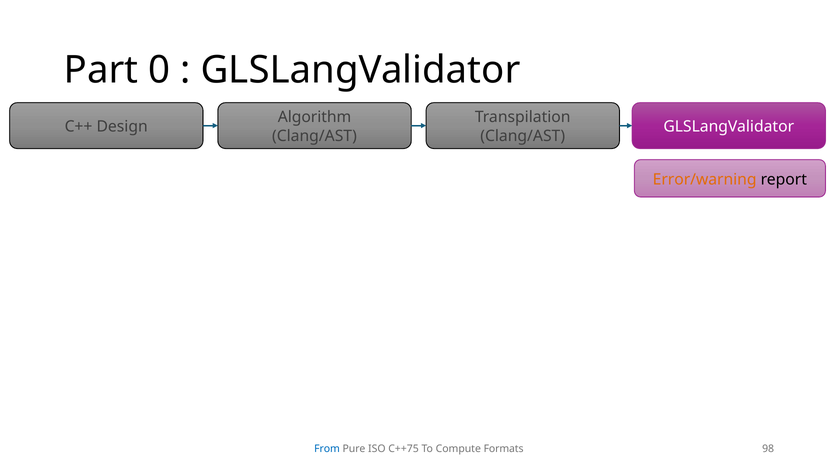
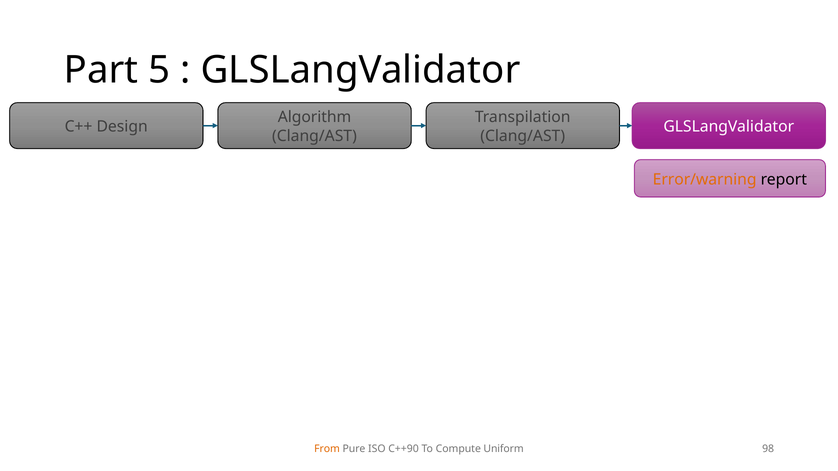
0: 0 -> 5
From colour: blue -> orange
C++75: C++75 -> C++90
Formats: Formats -> Uniform
